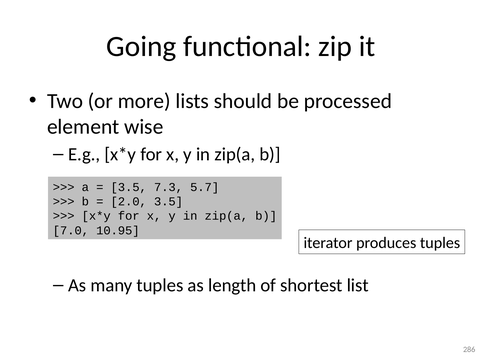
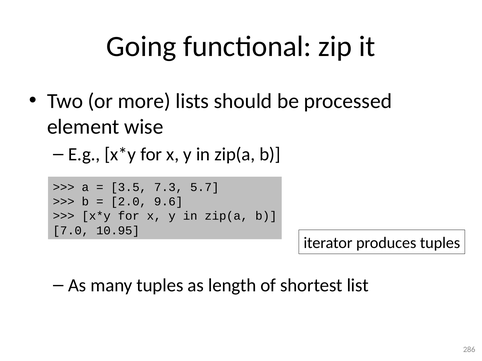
2.0 3.5: 3.5 -> 9.6
